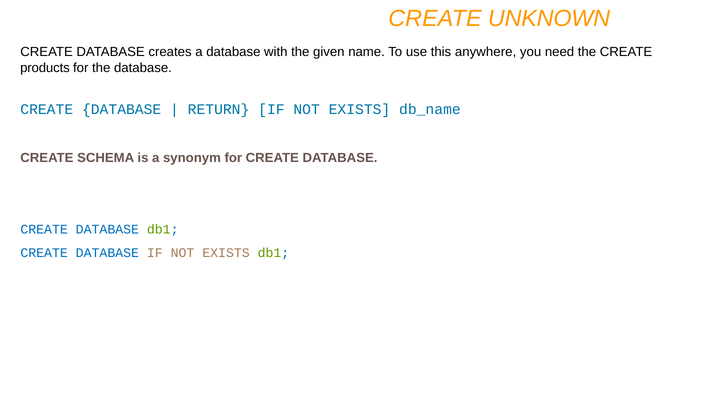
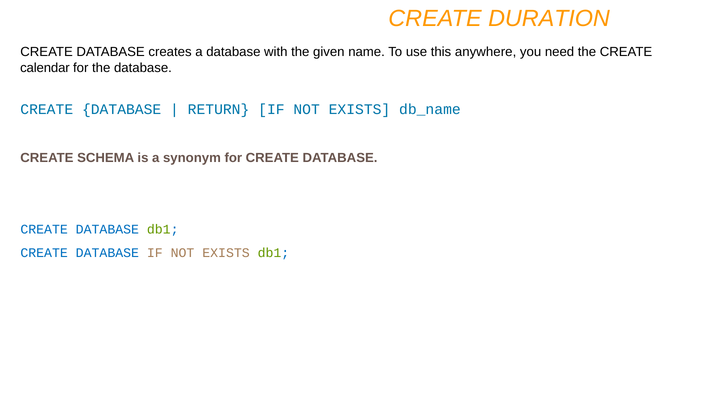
UNKNOWN: UNKNOWN -> DURATION
products: products -> calendar
